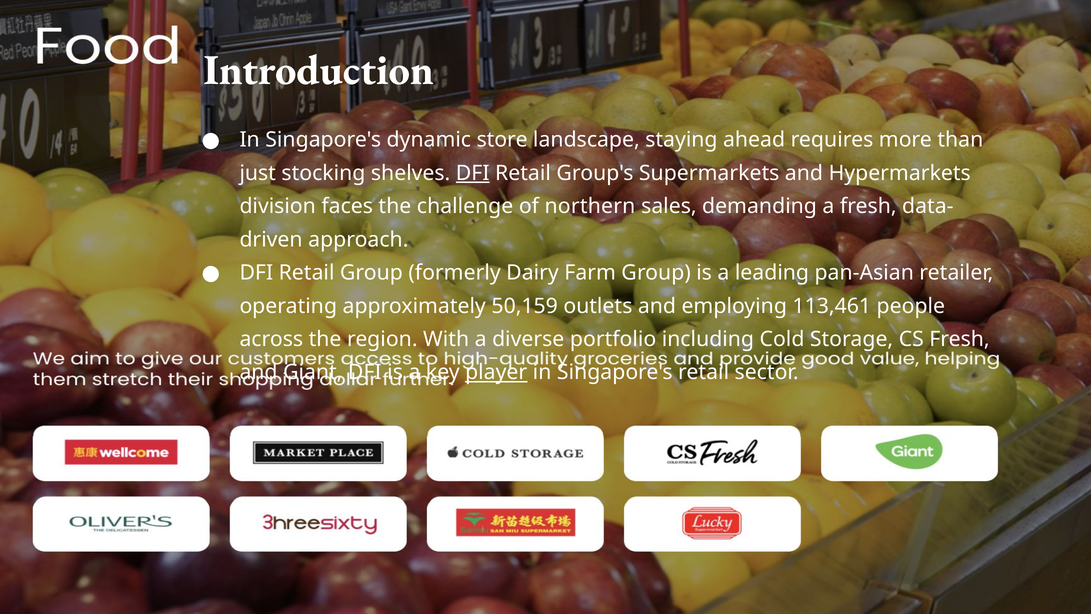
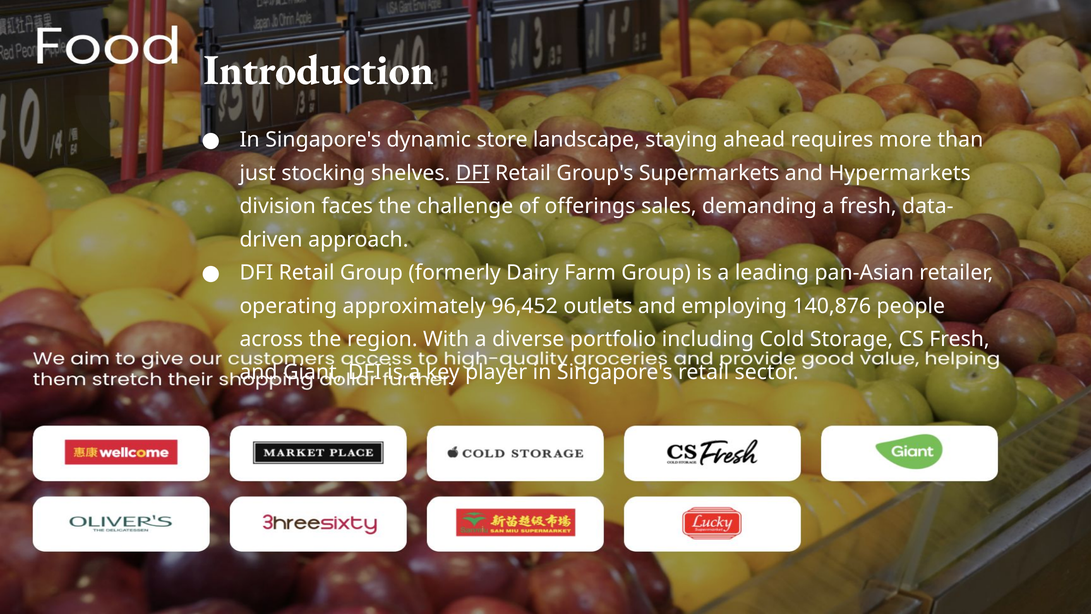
northern: northern -> offerings
50,159: 50,159 -> 96,452
113,461: 113,461 -> 140,876
player underline: present -> none
